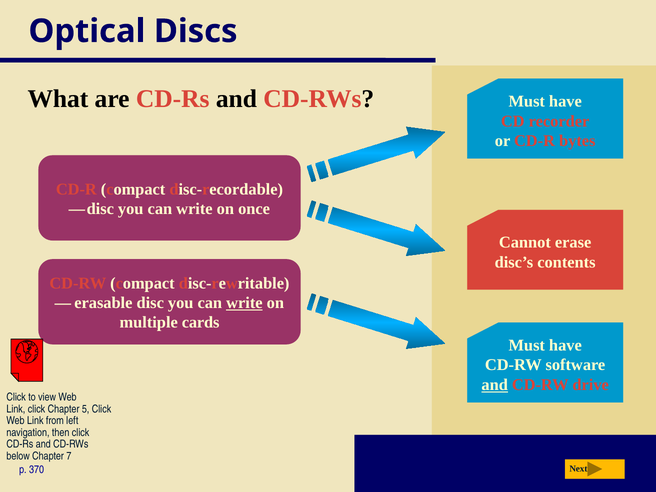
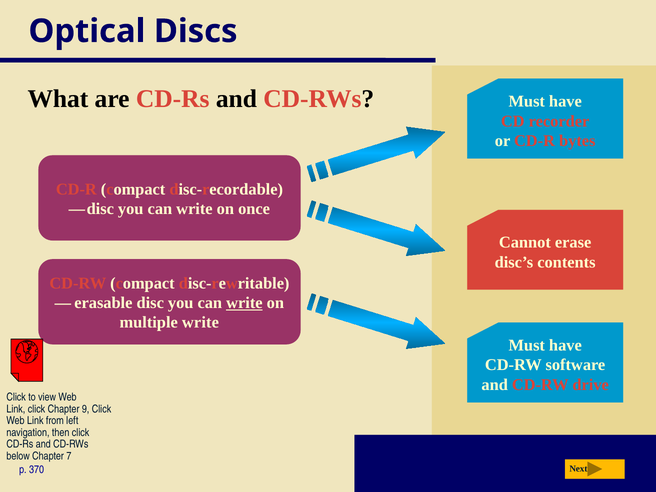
multiple cards: cards -> write
and at (495, 385) underline: present -> none
5: 5 -> 9
